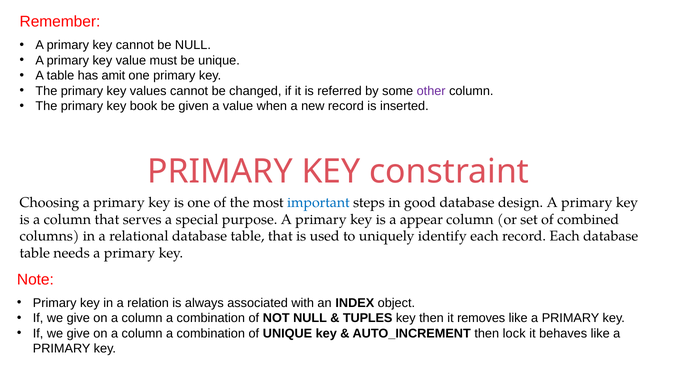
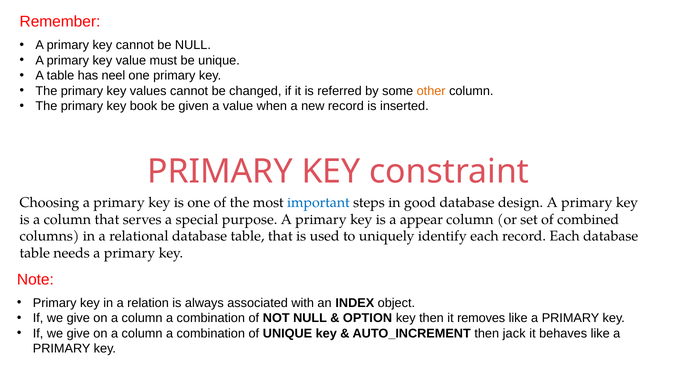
amit: amit -> neel
other colour: purple -> orange
TUPLES: TUPLES -> OPTION
lock: lock -> jack
